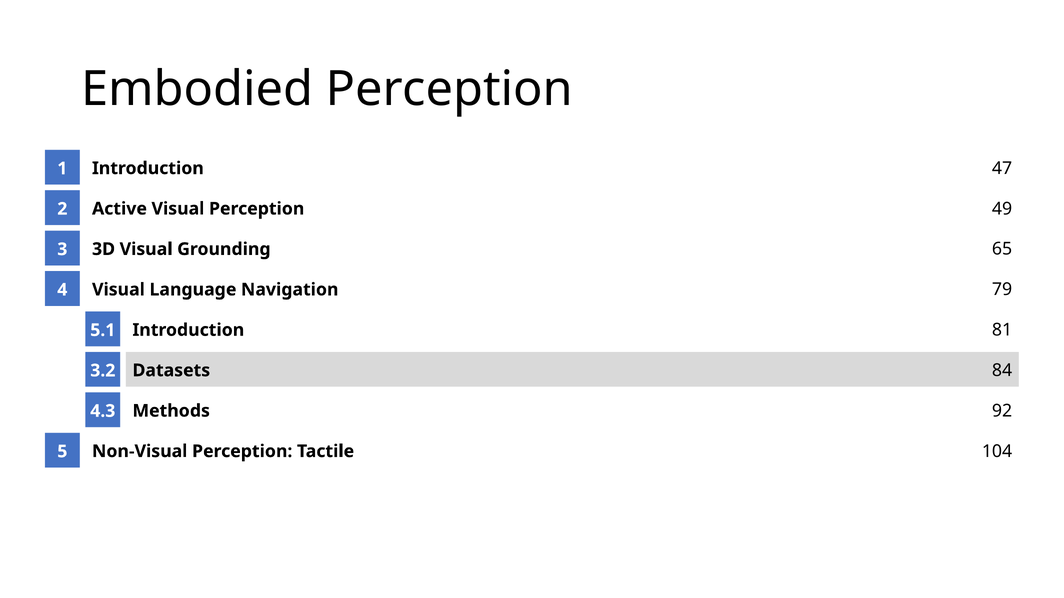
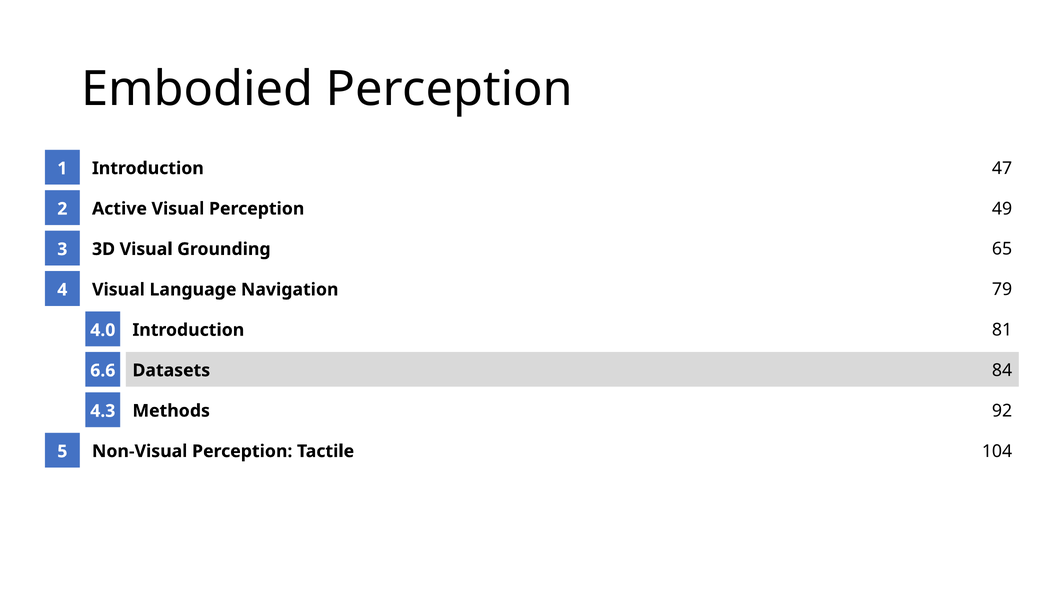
5.1: 5.1 -> 4.0
3.2: 3.2 -> 6.6
